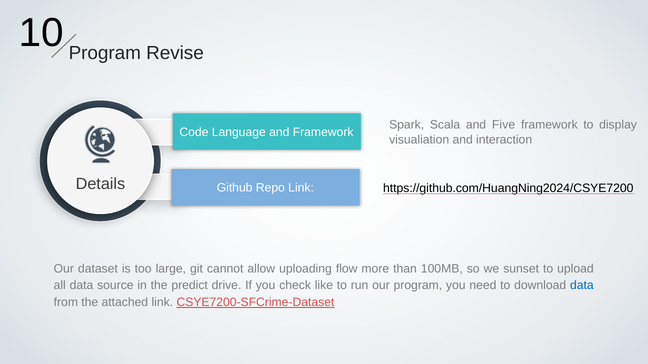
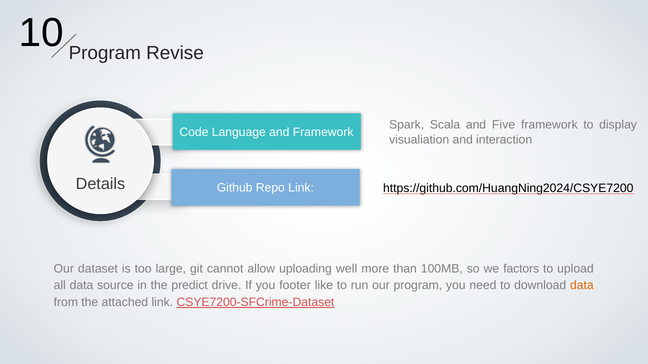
flow: flow -> well
sunset: sunset -> factors
check: check -> footer
data at (582, 286) colour: blue -> orange
